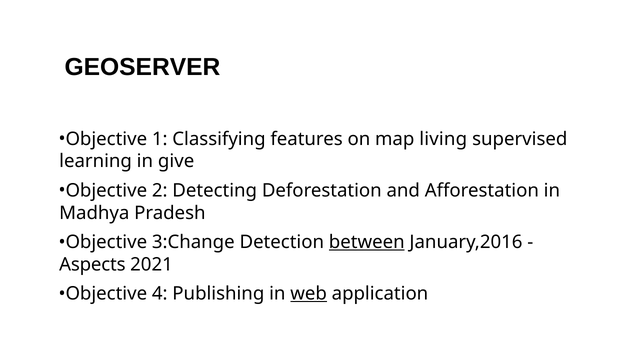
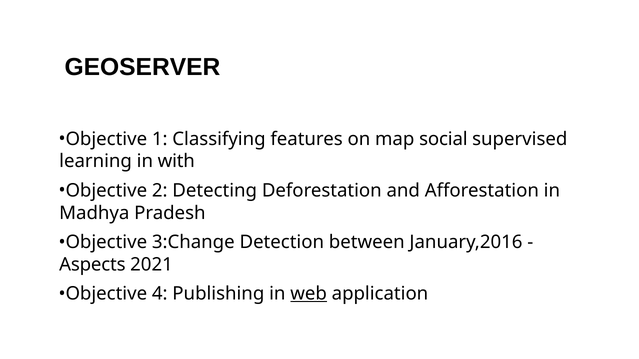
living: living -> social
give: give -> with
between underline: present -> none
